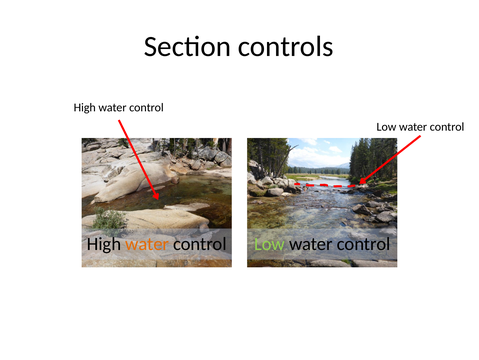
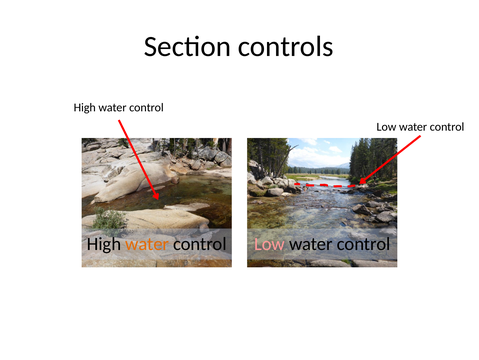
Low at (269, 243) colour: light green -> pink
